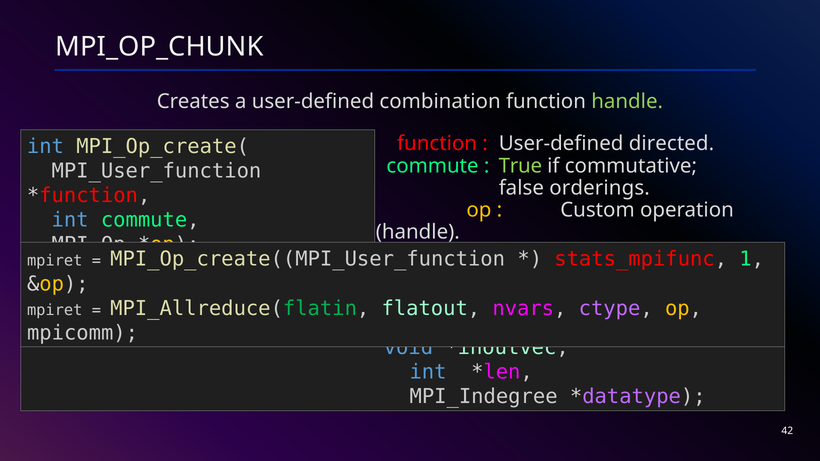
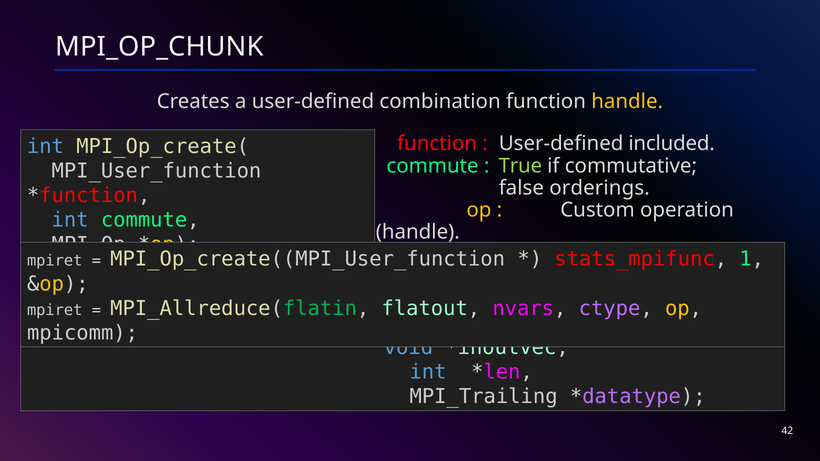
handle at (627, 101) colour: light green -> yellow
directed: directed -> included
MPI_Indegree: MPI_Indegree -> MPI_Trailing
